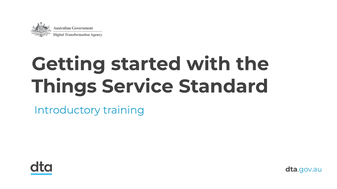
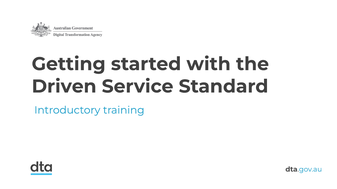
Things: Things -> Driven
